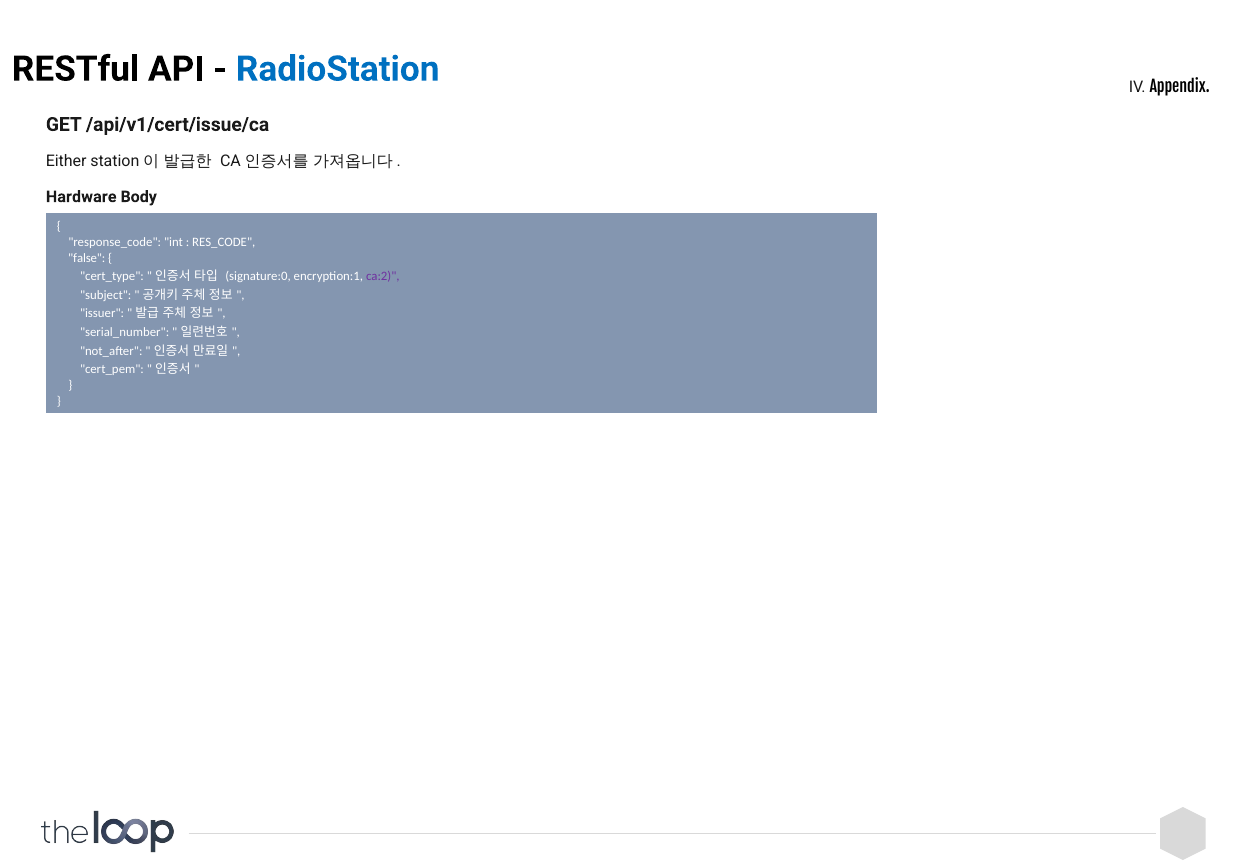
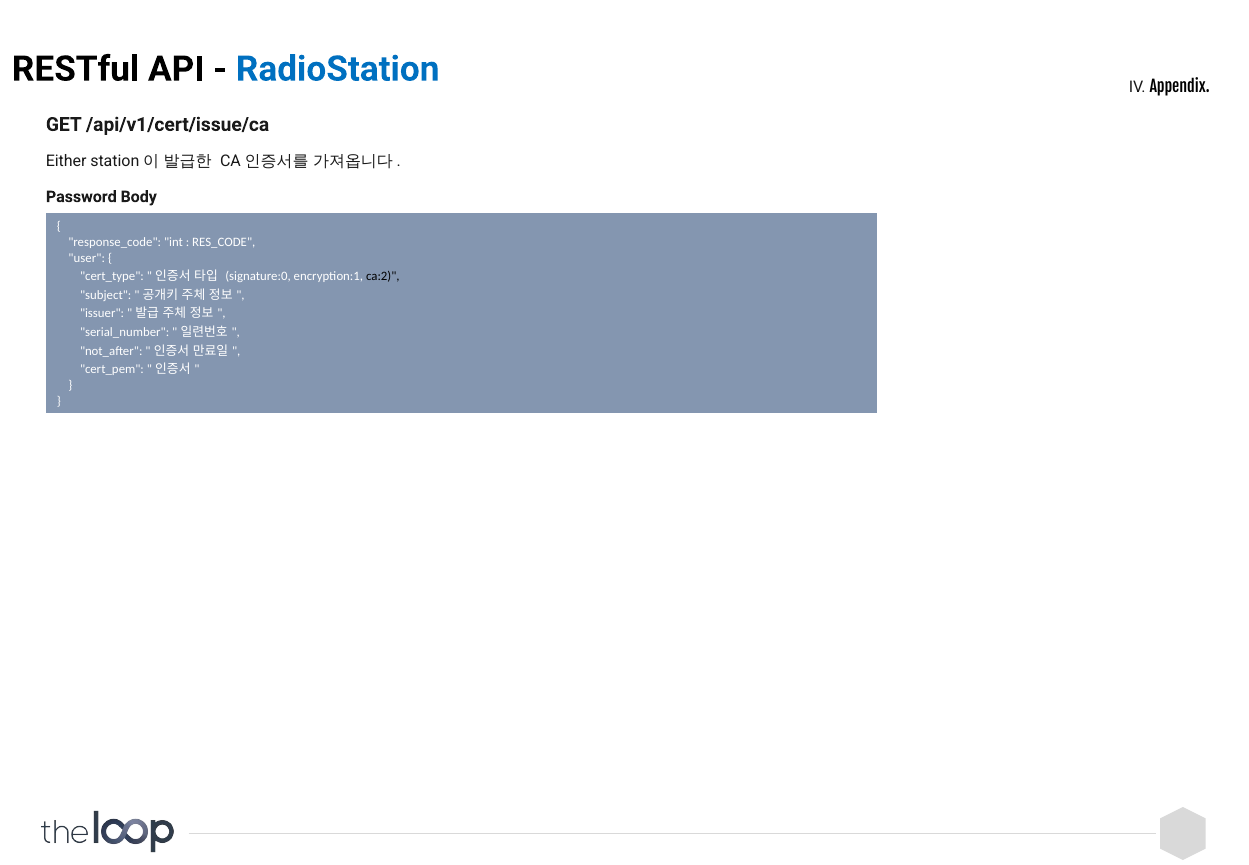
Hardware: Hardware -> Password
false: false -> user
ca:2 colour: purple -> black
